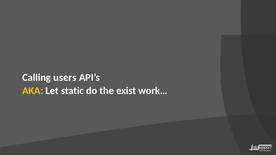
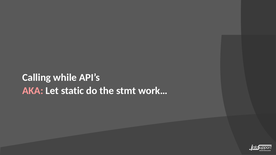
users: users -> while
AKA colour: yellow -> pink
exist: exist -> stmt
